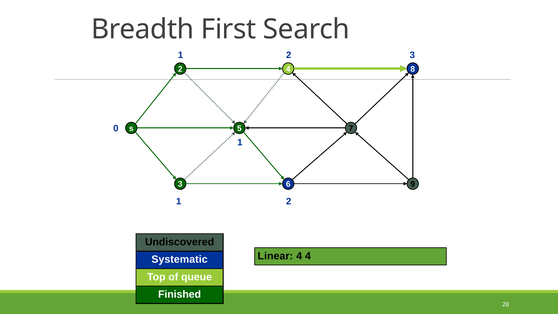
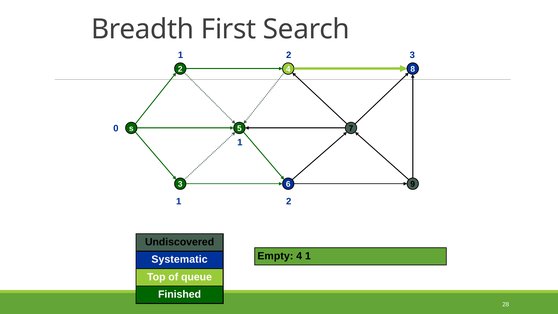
Linear: Linear -> Empty
4 4: 4 -> 1
